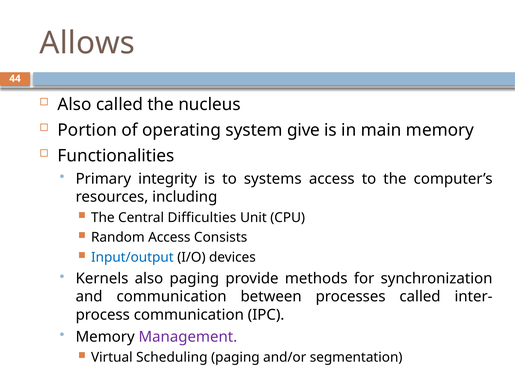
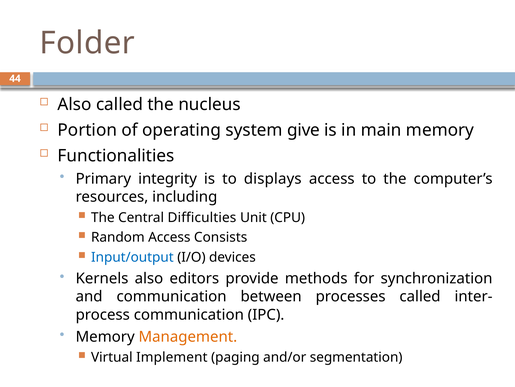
Allows: Allows -> Folder
systems: systems -> displays
also paging: paging -> editors
Management colour: purple -> orange
Scheduling: Scheduling -> Implement
